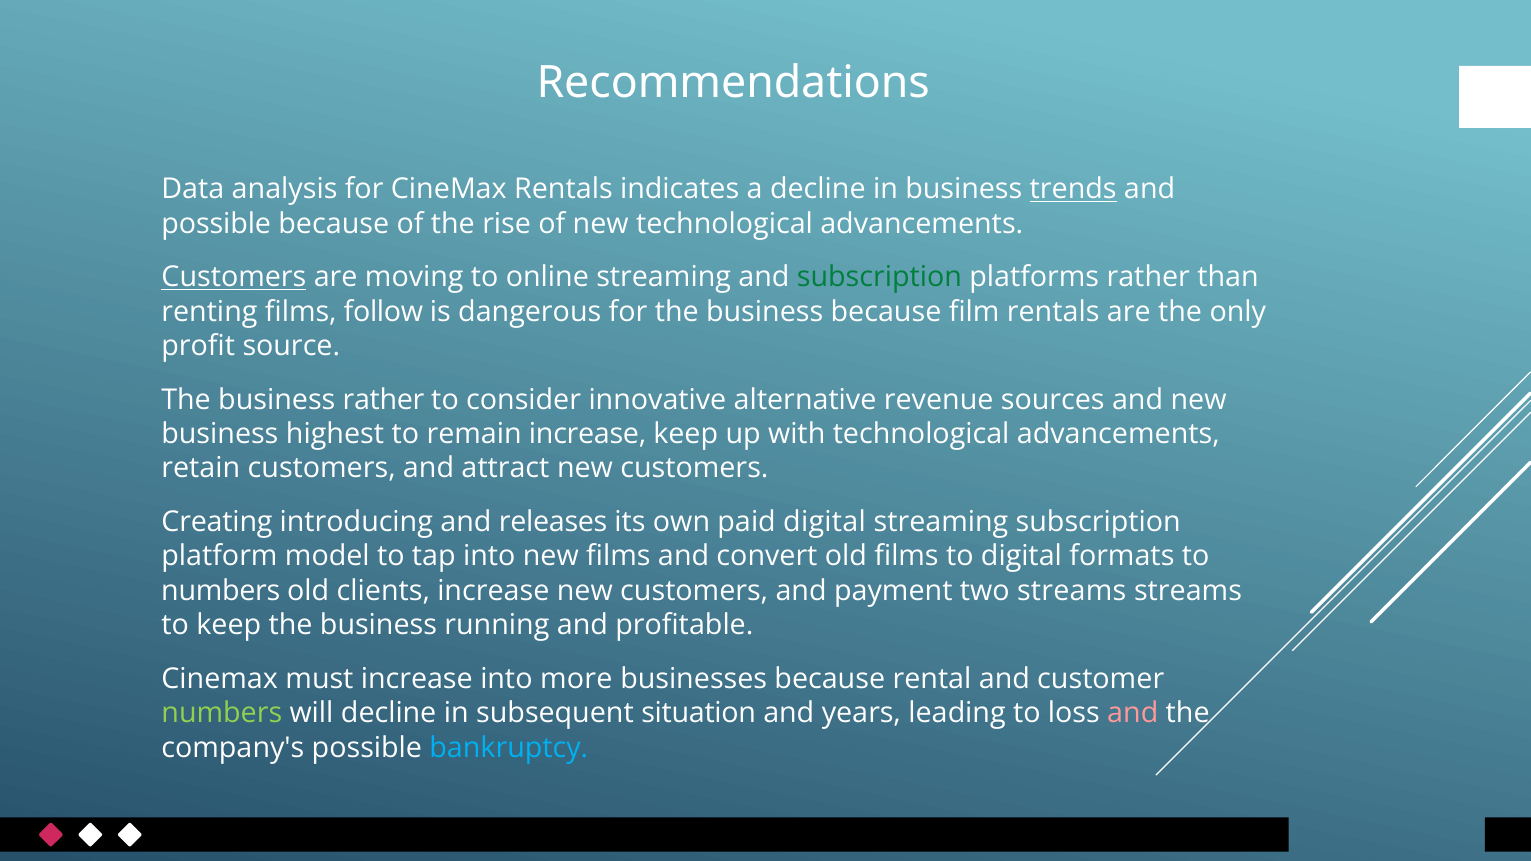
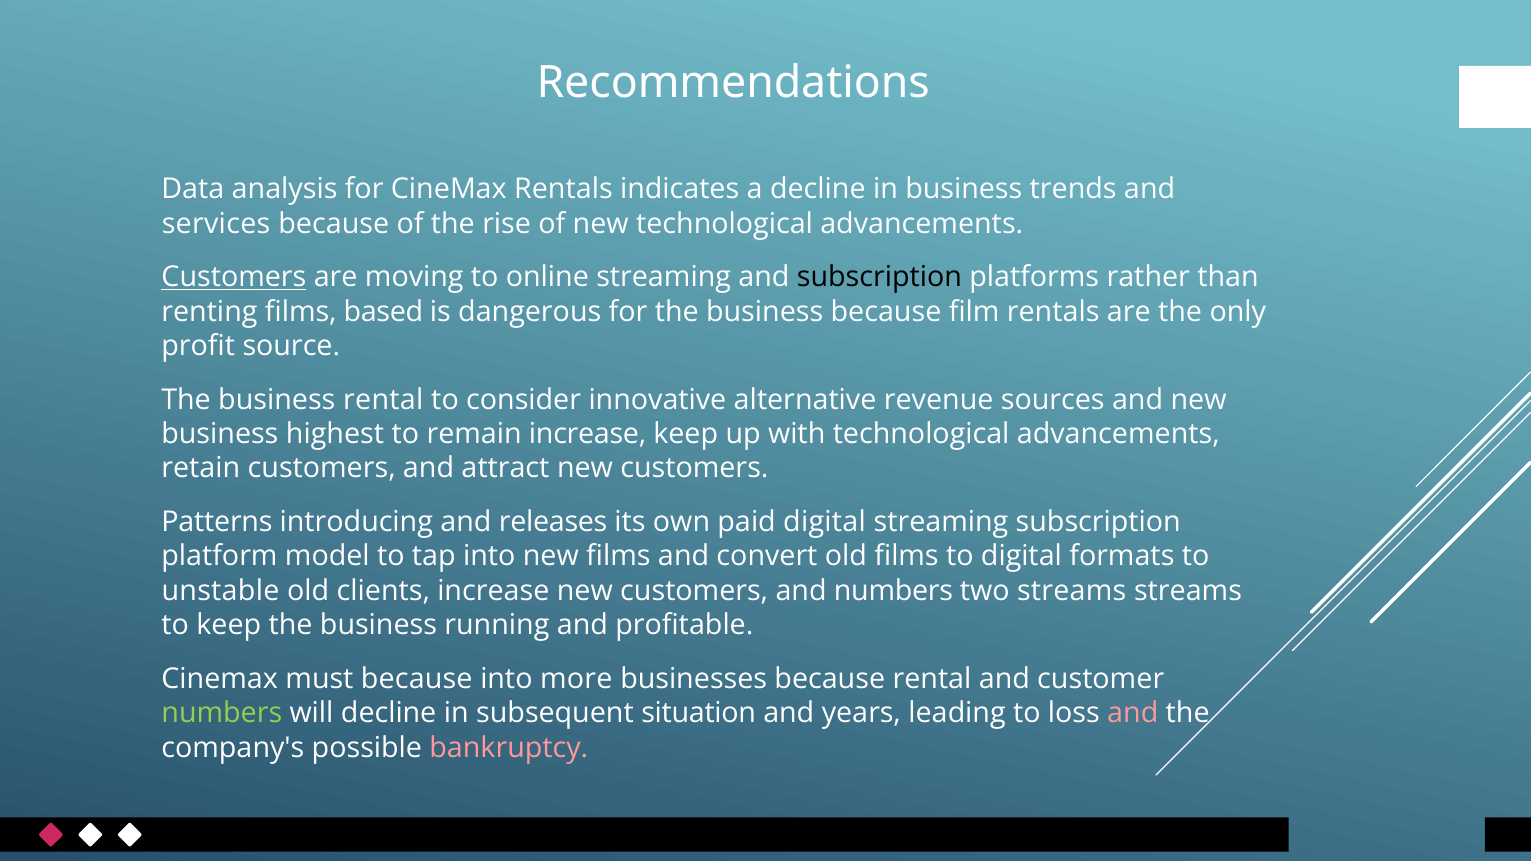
trends underline: present -> none
possible at (216, 224): possible -> services
subscription at (879, 277) colour: green -> black
follow: follow -> based
business rather: rather -> rental
Creating: Creating -> Patterns
numbers at (221, 591): numbers -> unstable
and payment: payment -> numbers
must increase: increase -> because
bankruptcy colour: light blue -> pink
